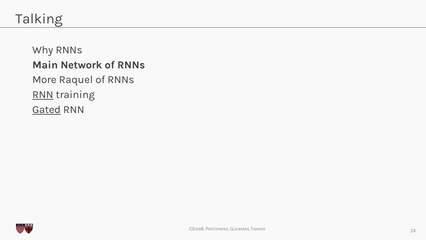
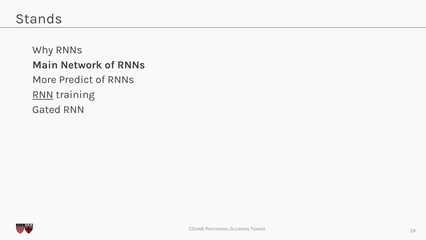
Talking: Talking -> Stands
Raquel: Raquel -> Predict
Gated underline: present -> none
